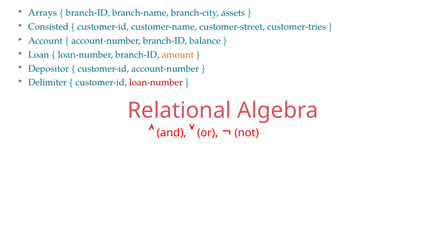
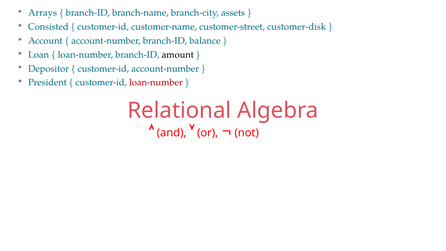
customer-tries: customer-tries -> customer-disk
amount colour: orange -> black
Delimiter: Delimiter -> President
